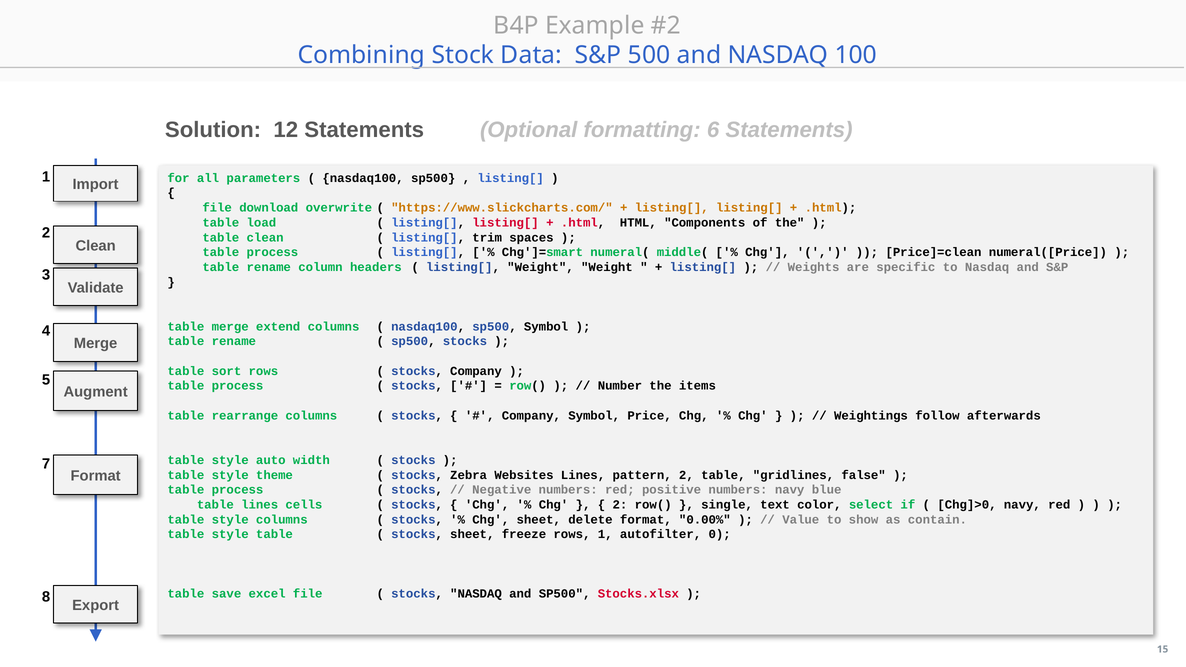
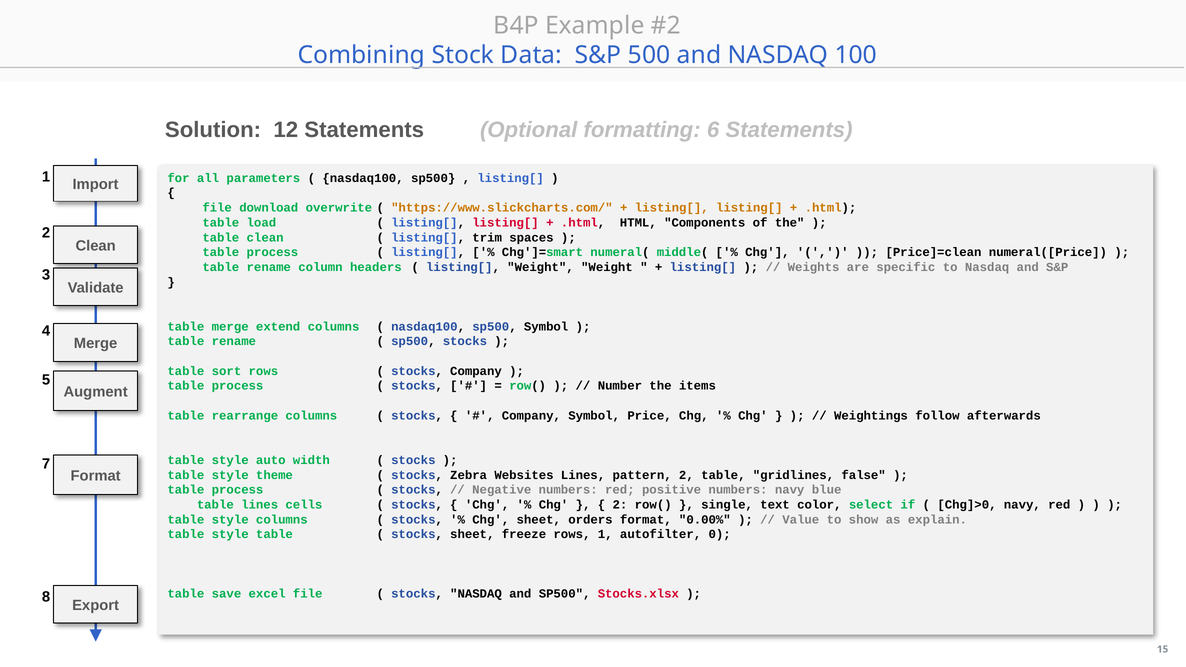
delete: delete -> orders
contain: contain -> explain
